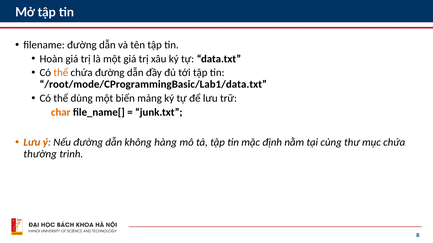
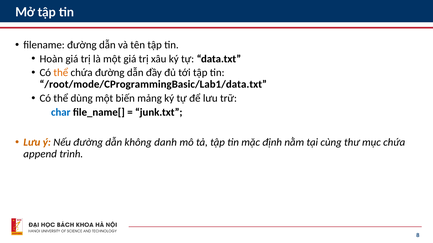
char colour: orange -> blue
hàng: hàng -> danh
thường: thường -> append
